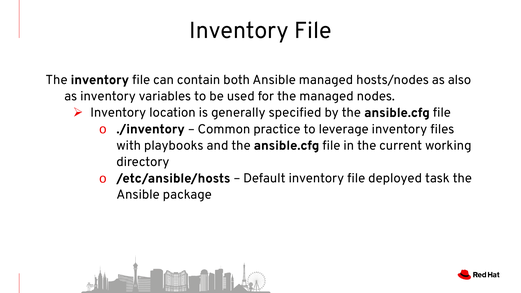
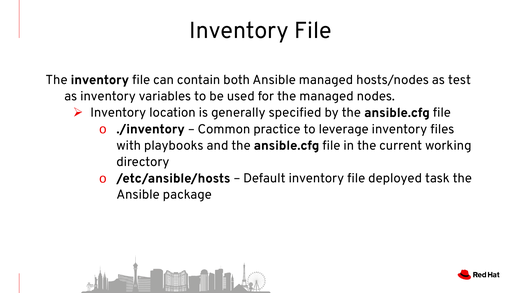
also: also -> test
